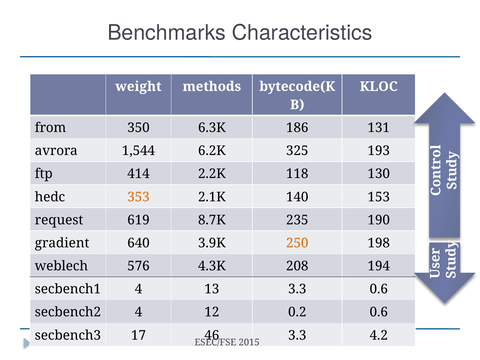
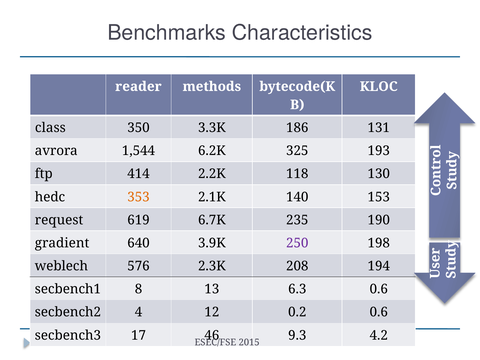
weight: weight -> reader
from: from -> class
6.3K: 6.3K -> 3.3K
8.7K: 8.7K -> 6.7K
250 colour: orange -> purple
4.3K: 4.3K -> 2.3K
secbench1 4: 4 -> 8
13 3.3: 3.3 -> 6.3
3.3 at (297, 335): 3.3 -> 9.3
